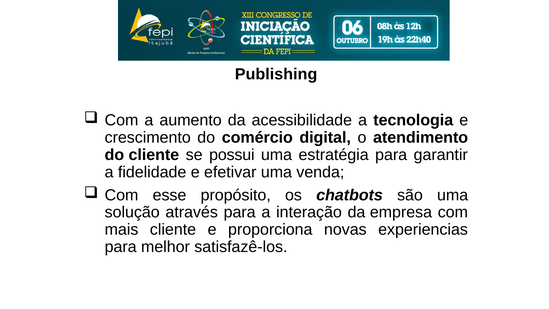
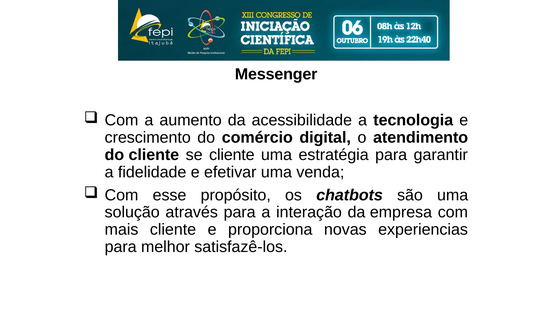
Publishing: Publishing -> Messenger
se possui: possui -> cliente
